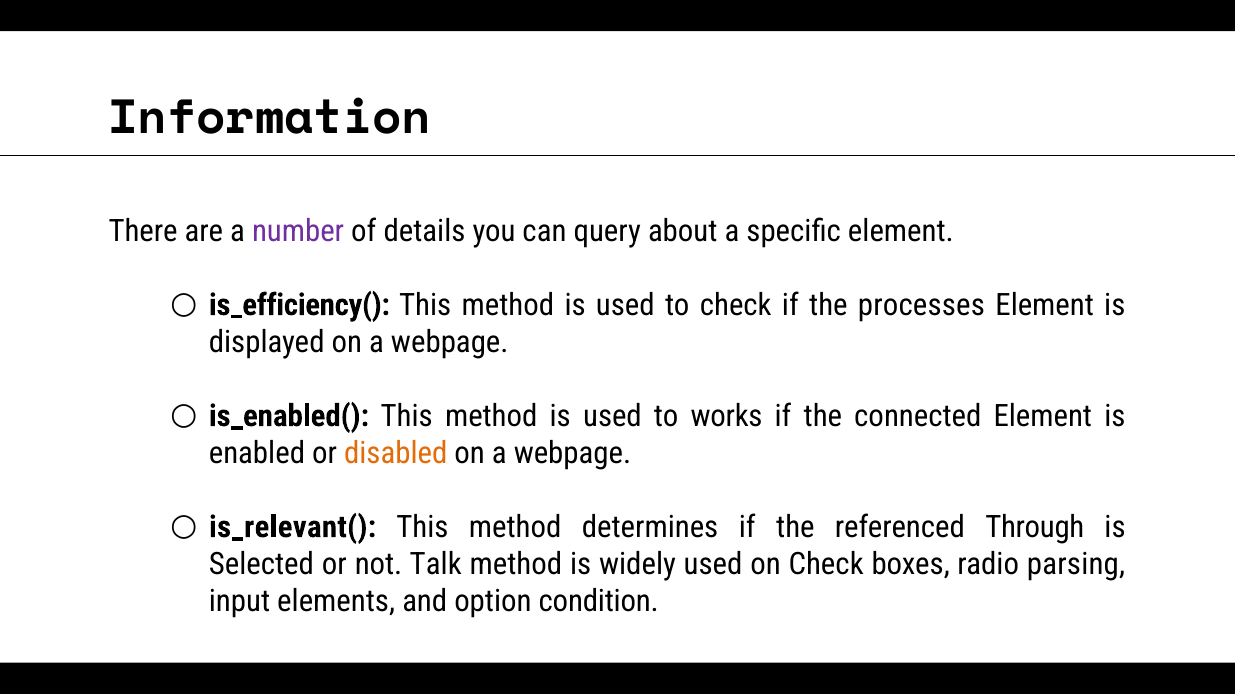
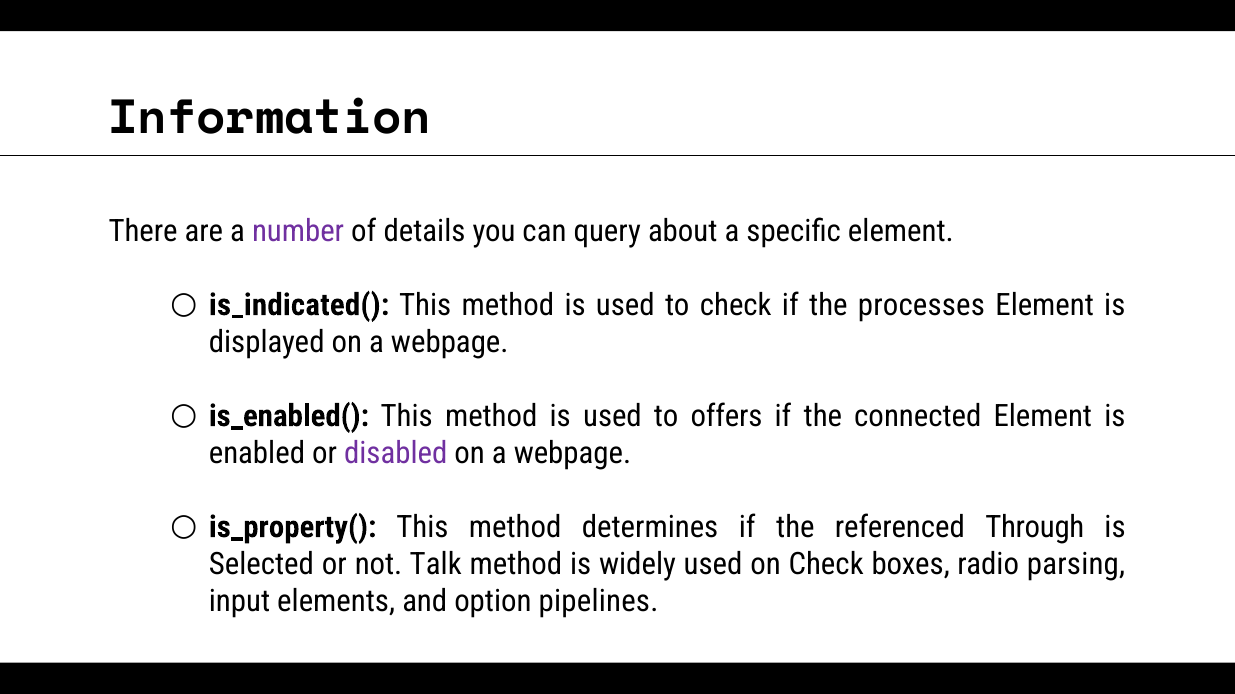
is_efficiency(: is_efficiency( -> is_indicated(
works: works -> offers
disabled colour: orange -> purple
is_relevant(: is_relevant( -> is_property(
condition: condition -> pipelines
